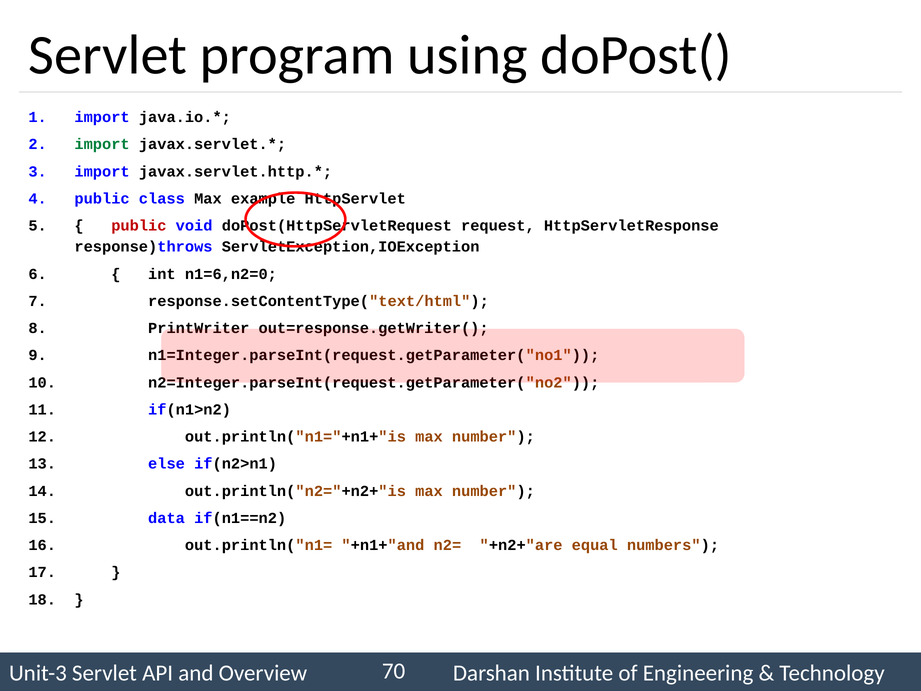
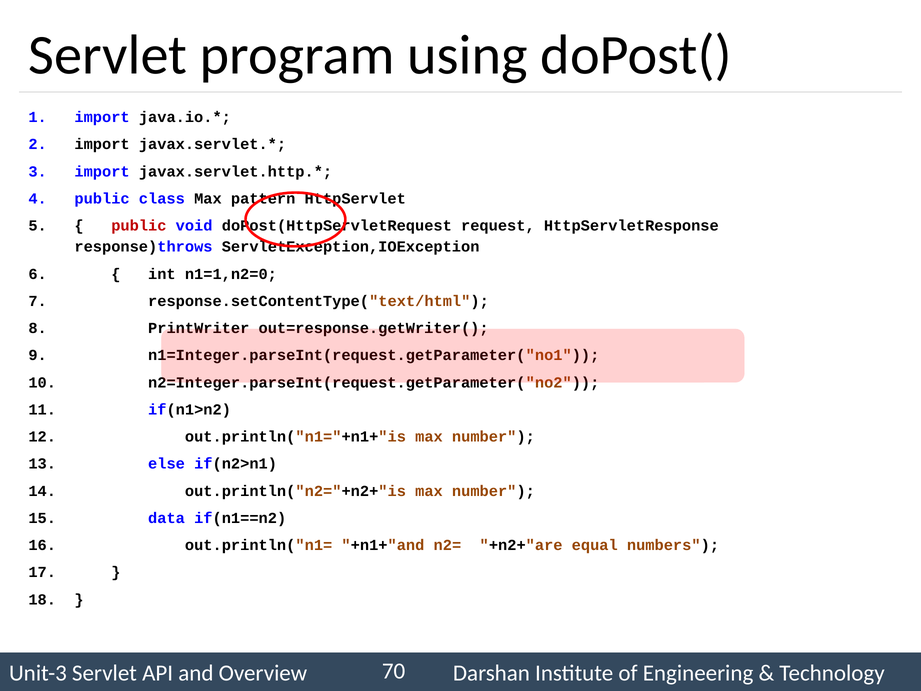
import at (102, 144) colour: green -> black
example: example -> pattern
n1=6,n2=0: n1=6,n2=0 -> n1=1,n2=0
